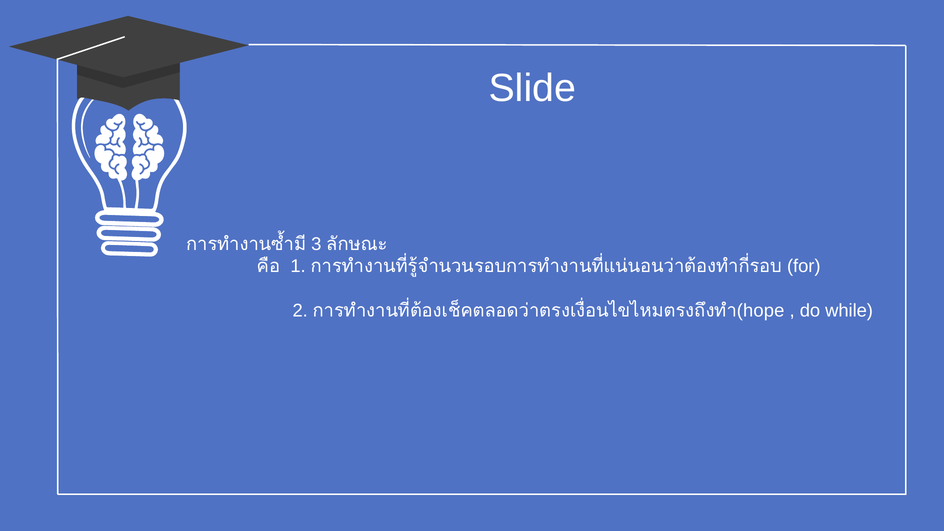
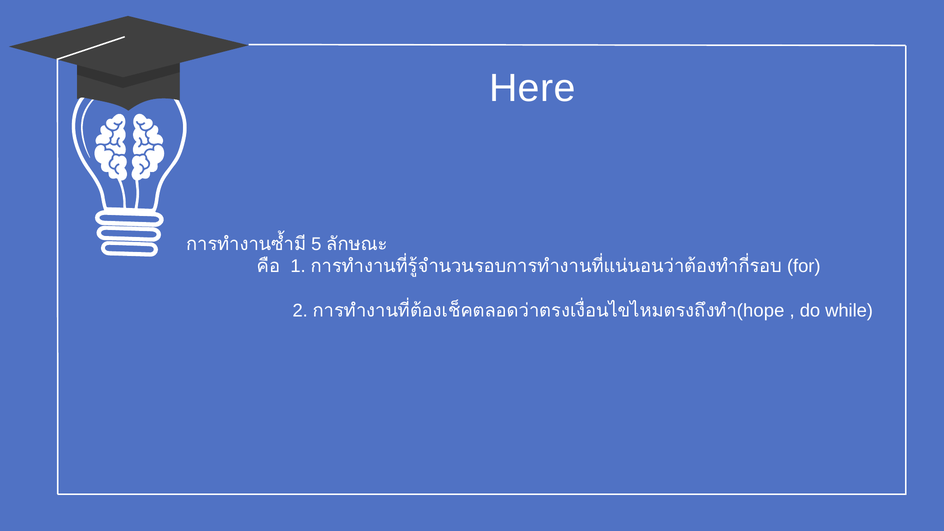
Slide: Slide -> Here
3: 3 -> 5
